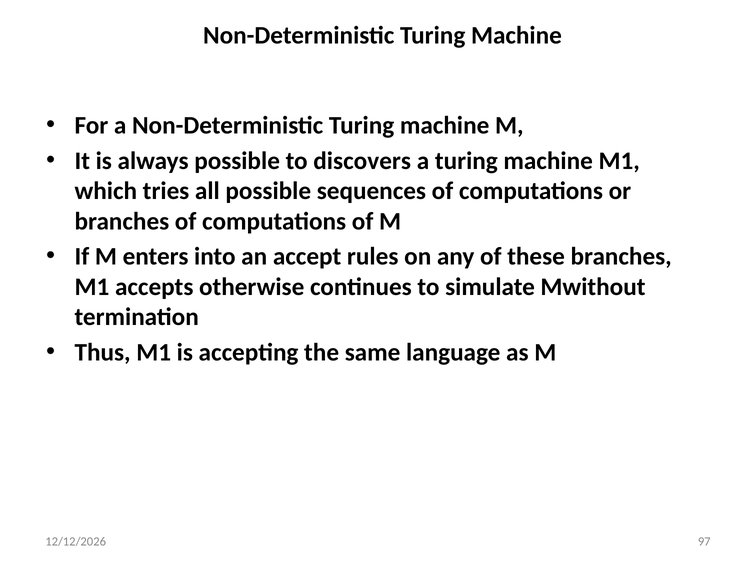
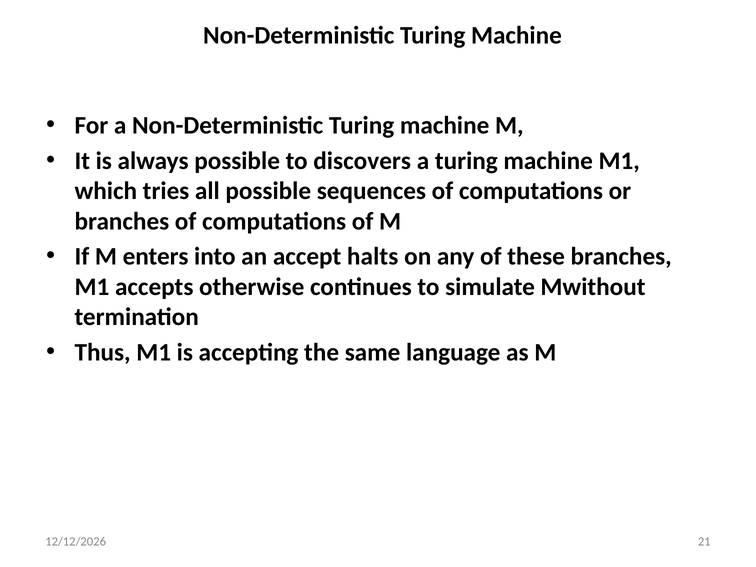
rules: rules -> halts
97: 97 -> 21
